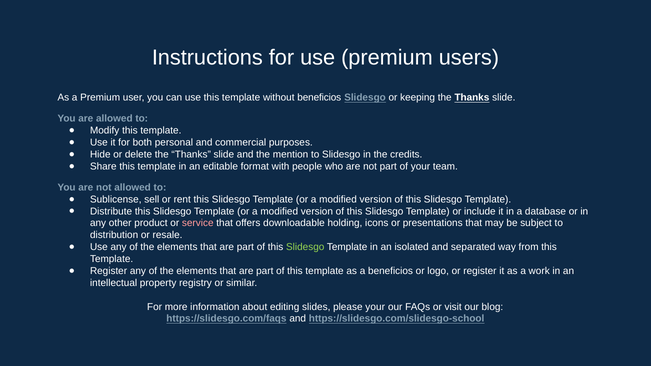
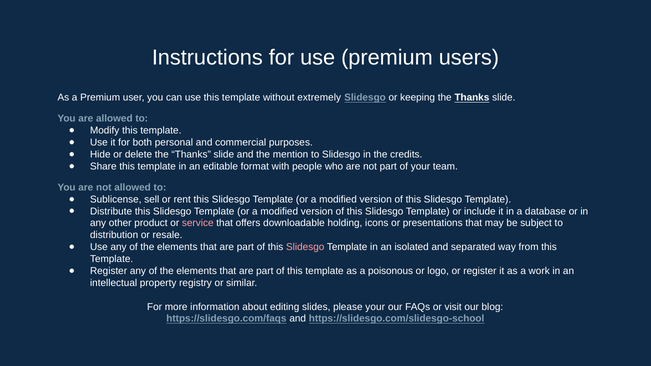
without beneficios: beneficios -> extremely
Slidesgo at (305, 247) colour: light green -> pink
a beneficios: beneficios -> poisonous
